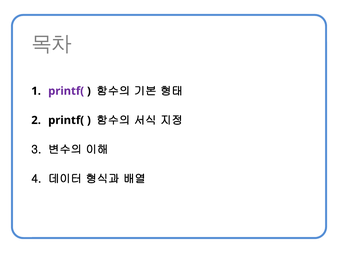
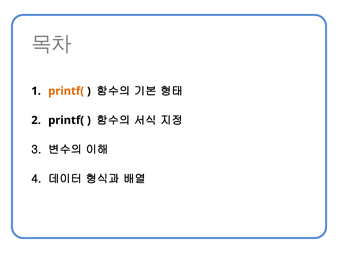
printf( at (66, 91) colour: purple -> orange
